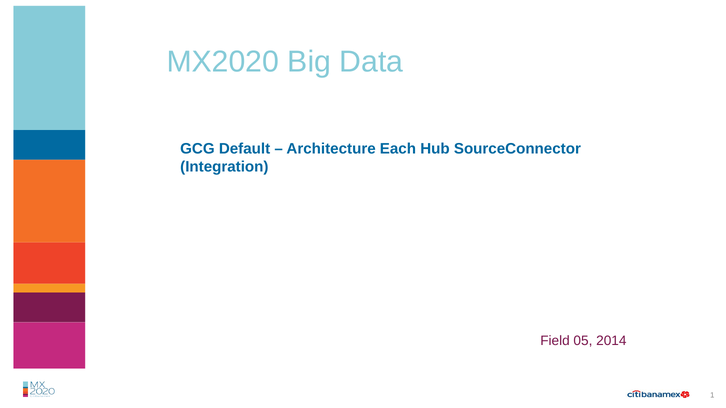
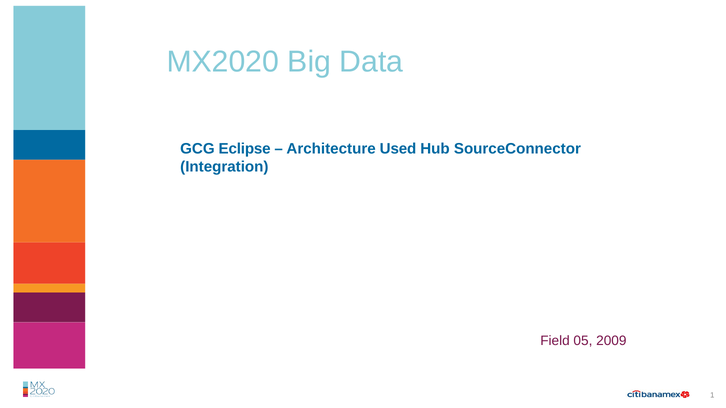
Default: Default -> Eclipse
Each: Each -> Used
2014: 2014 -> 2009
